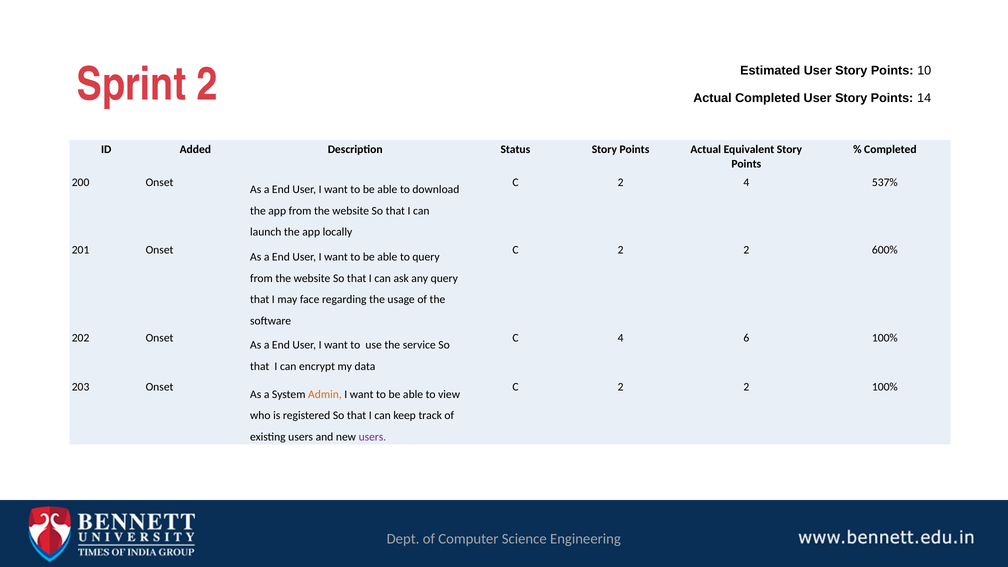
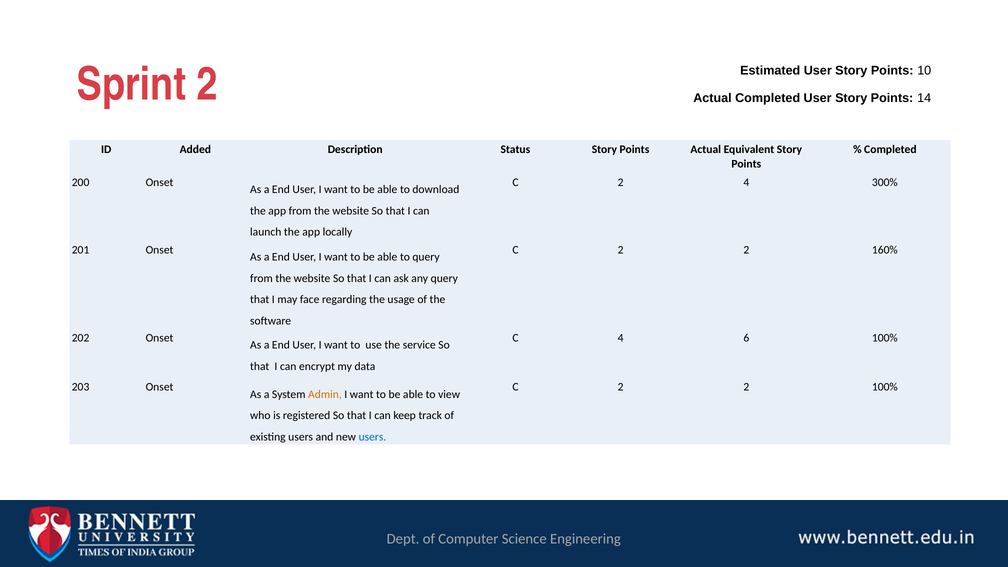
537%: 537% -> 300%
600%: 600% -> 160%
users at (372, 437) colour: purple -> blue
